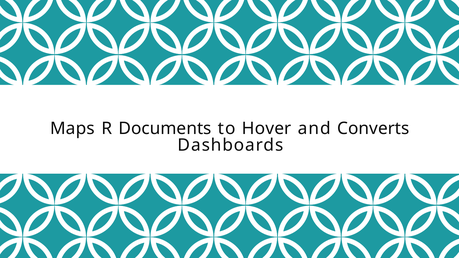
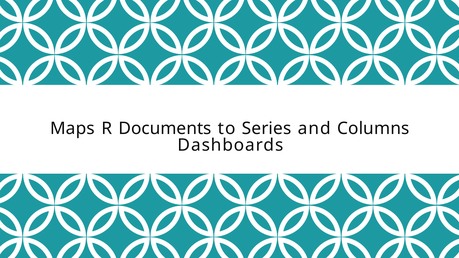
Hover: Hover -> Series
Converts: Converts -> Columns
